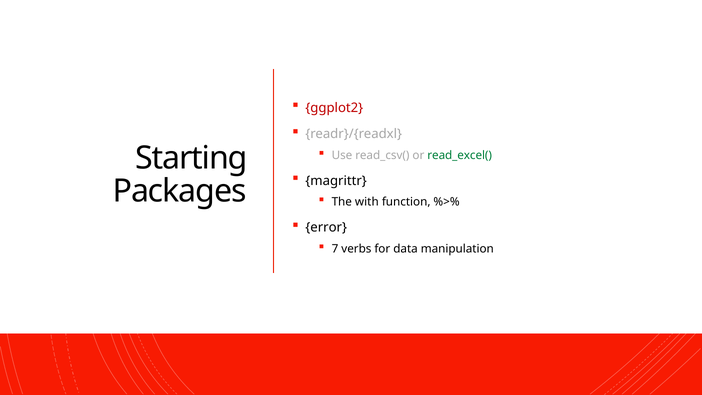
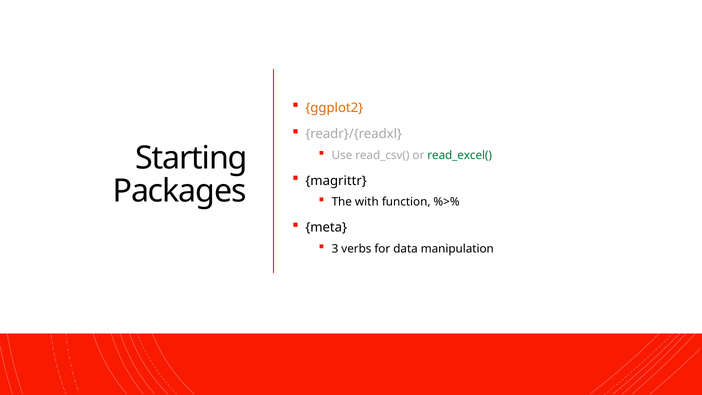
ggplot2 colour: red -> orange
error: error -> meta
7: 7 -> 3
